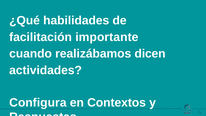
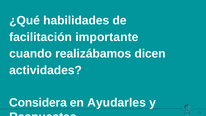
Configura: Configura -> Considera
Contextos: Contextos -> Ayudarles
